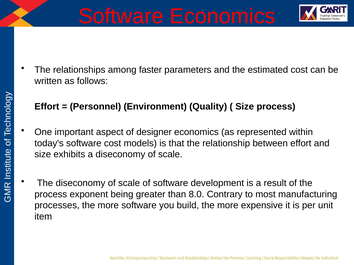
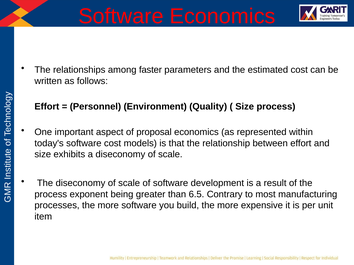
designer: designer -> proposal
8.0: 8.0 -> 6.5
